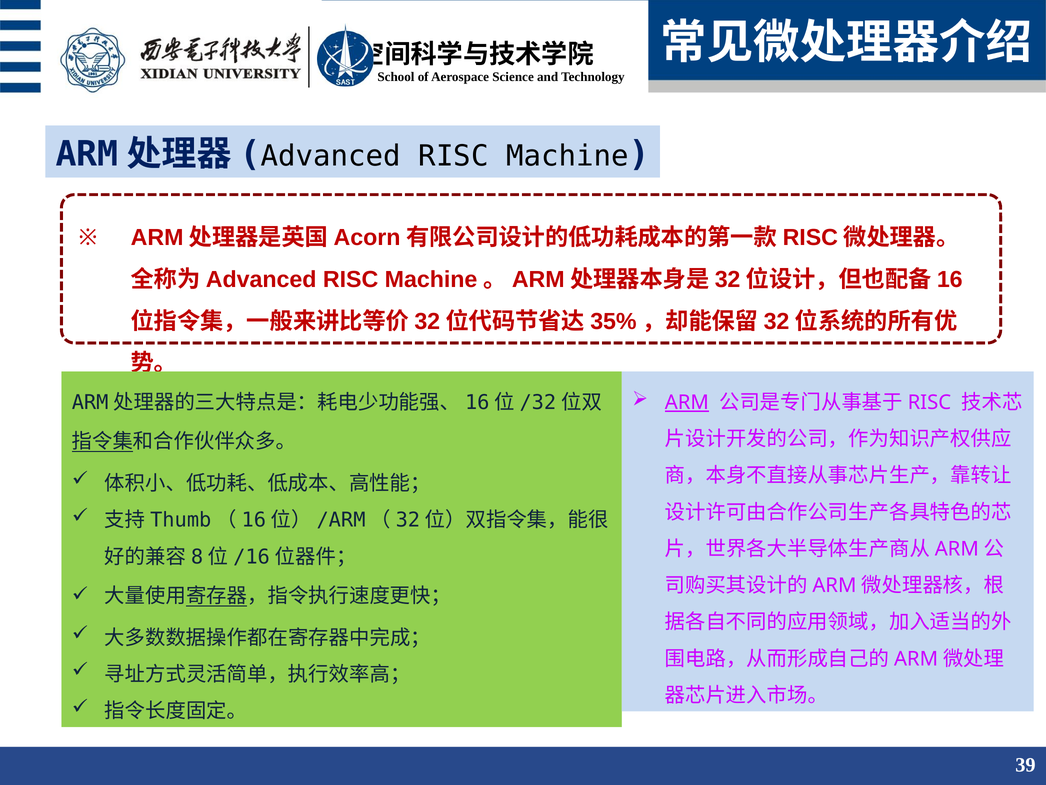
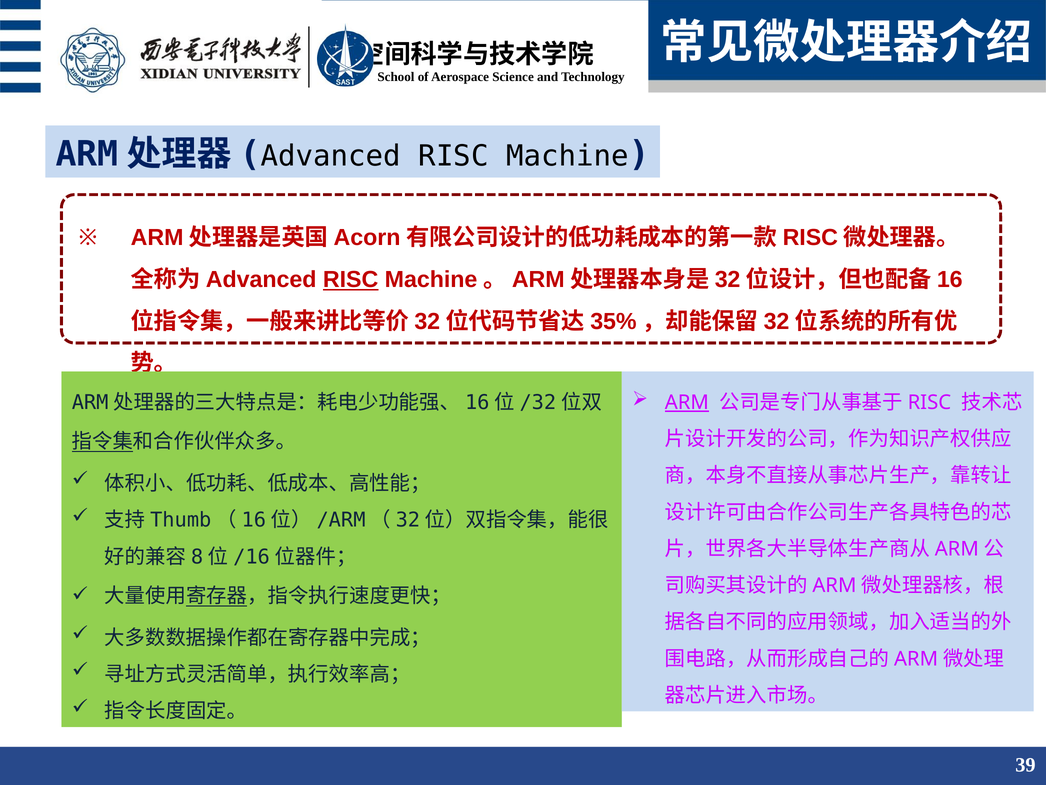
RISC at (351, 279) underline: none -> present
